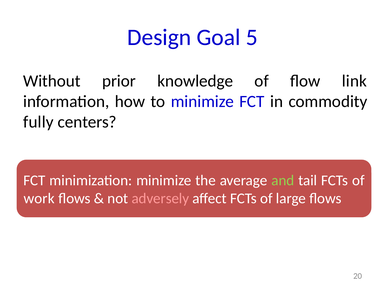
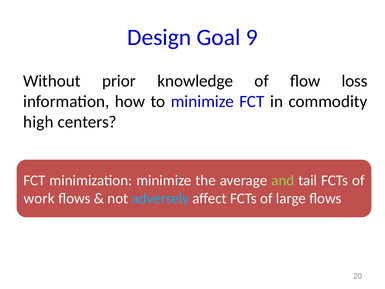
5: 5 -> 9
link: link -> loss
fully: fully -> high
adversely colour: pink -> light blue
